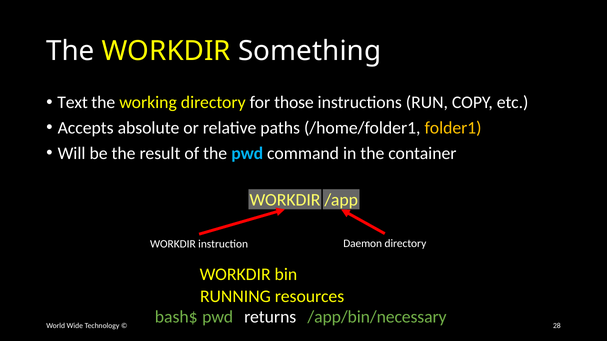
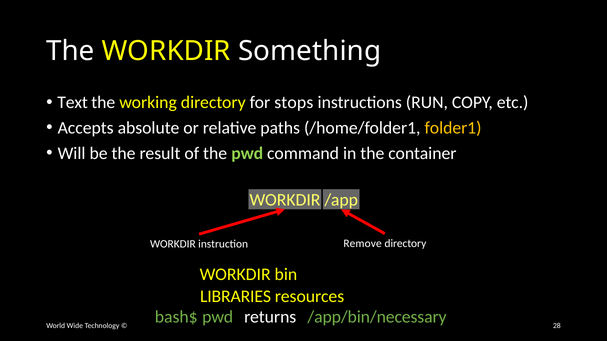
those: those -> stops
pwd at (247, 153) colour: light blue -> light green
Daemon: Daemon -> Remove
RUNNING: RUNNING -> LIBRARIES
